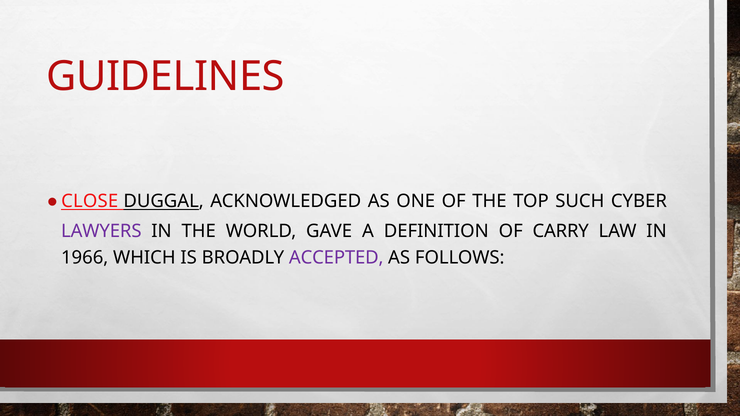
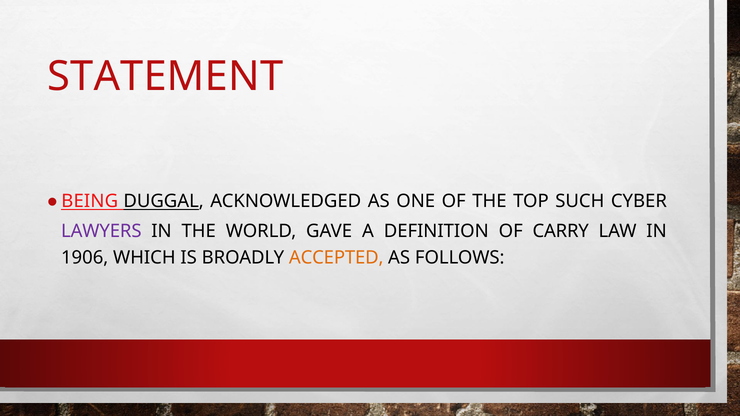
GUIDELINES: GUIDELINES -> STATEMENT
CLOSE: CLOSE -> BEING
1966: 1966 -> 1906
ACCEPTED colour: purple -> orange
